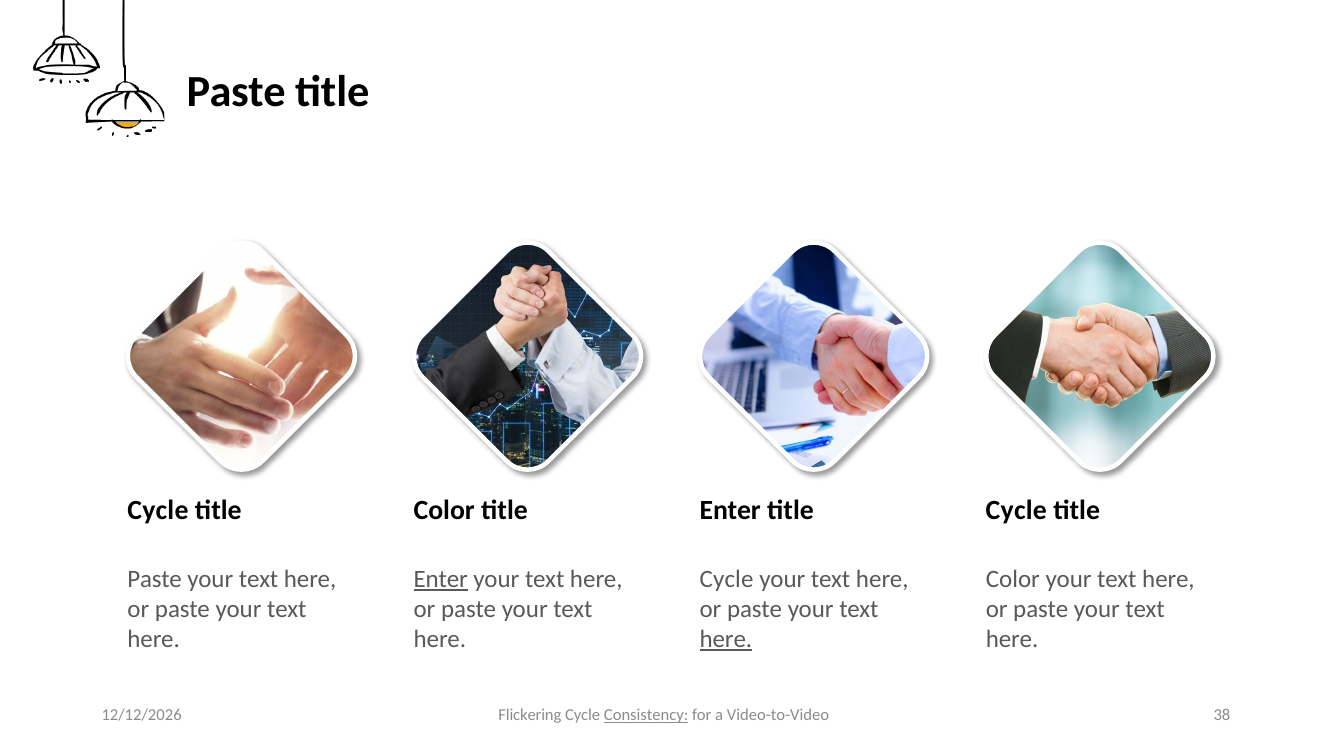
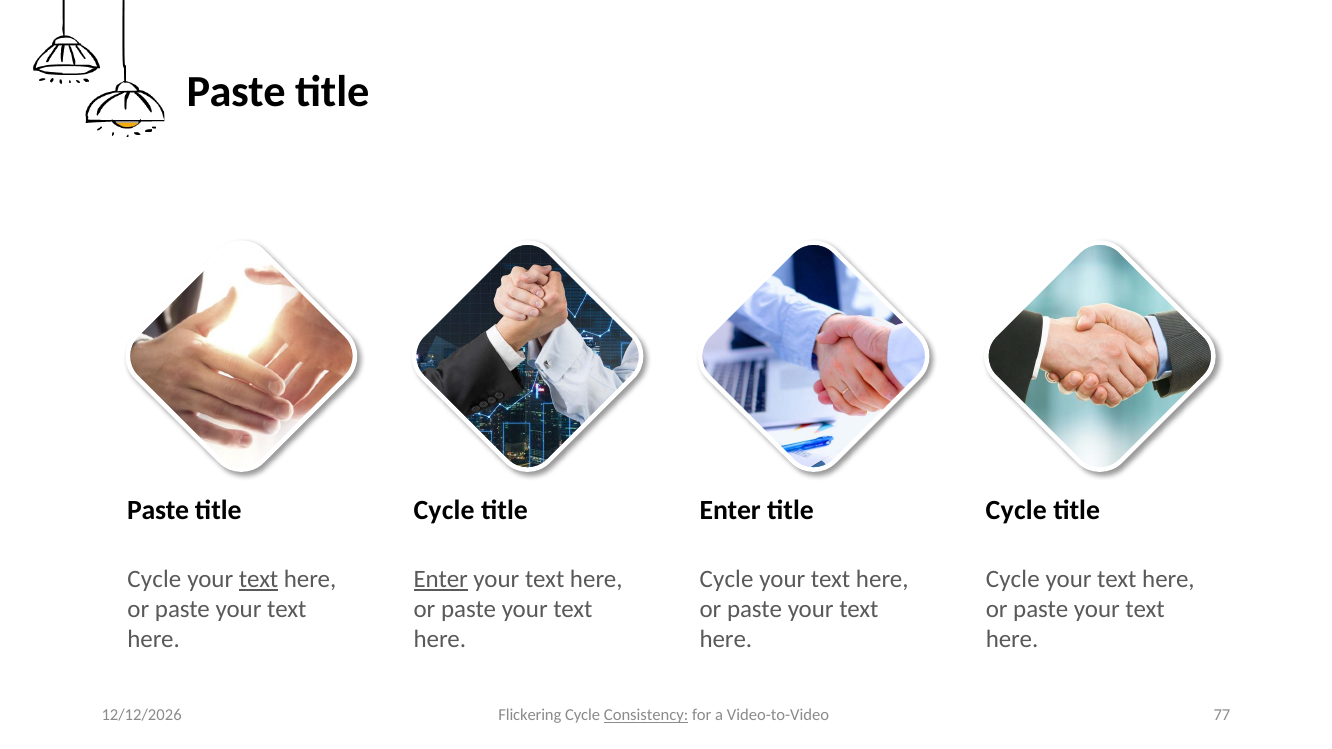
Cycle at (158, 511): Cycle -> Paste
Color at (444, 511): Color -> Cycle
Paste at (155, 580): Paste -> Cycle
text at (259, 580) underline: none -> present
Color at (1013, 580): Color -> Cycle
here at (726, 640) underline: present -> none
38: 38 -> 77
